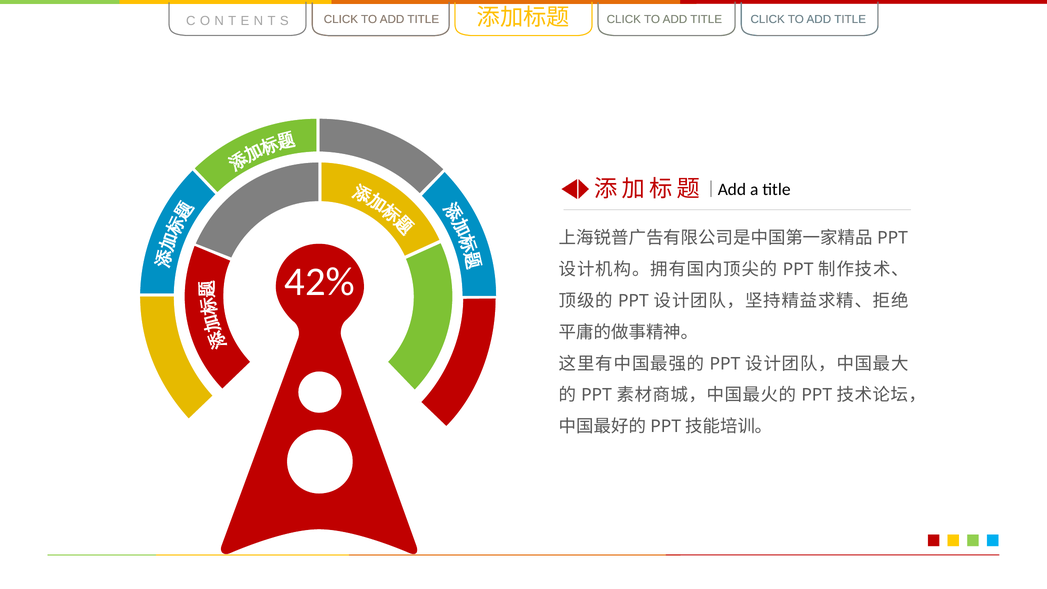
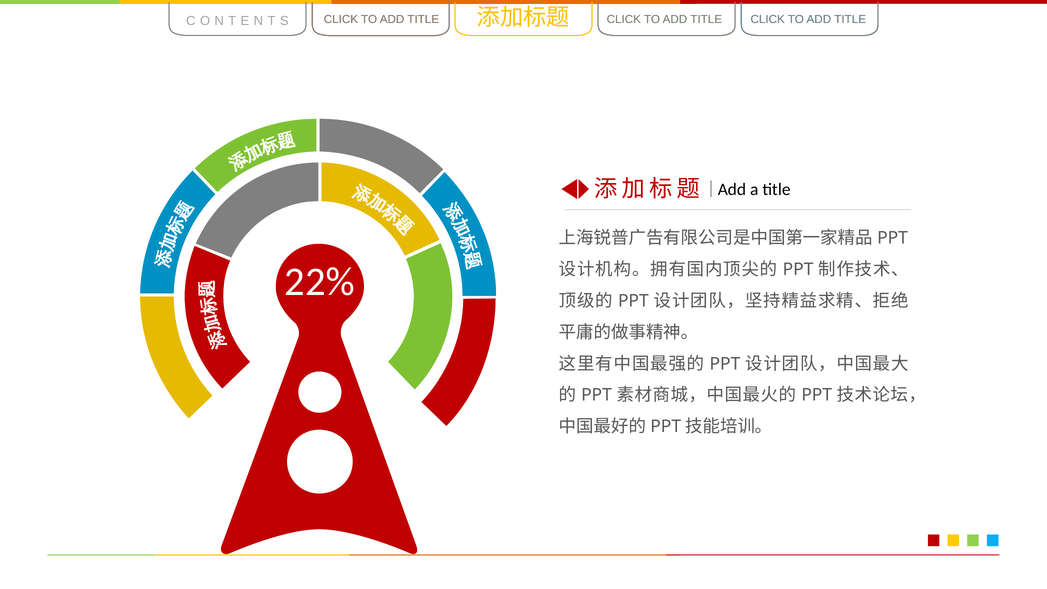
42%: 42% -> 22%
